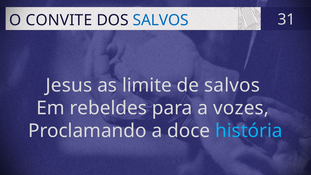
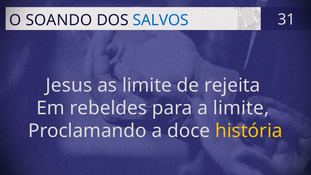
CONVITE: CONVITE -> SOANDO
de salvos: salvos -> rejeita
a vozes: vozes -> limite
história colour: light blue -> yellow
